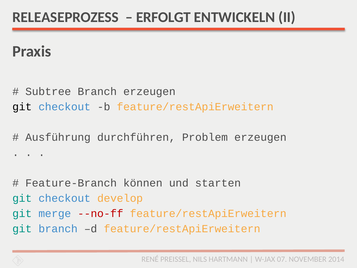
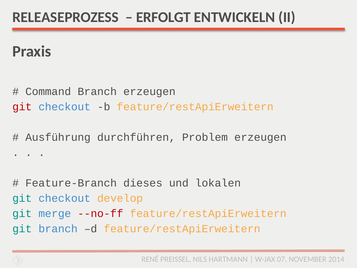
Subtree: Subtree -> Command
git at (22, 107) colour: black -> red
können: können -> dieses
starten: starten -> lokalen
